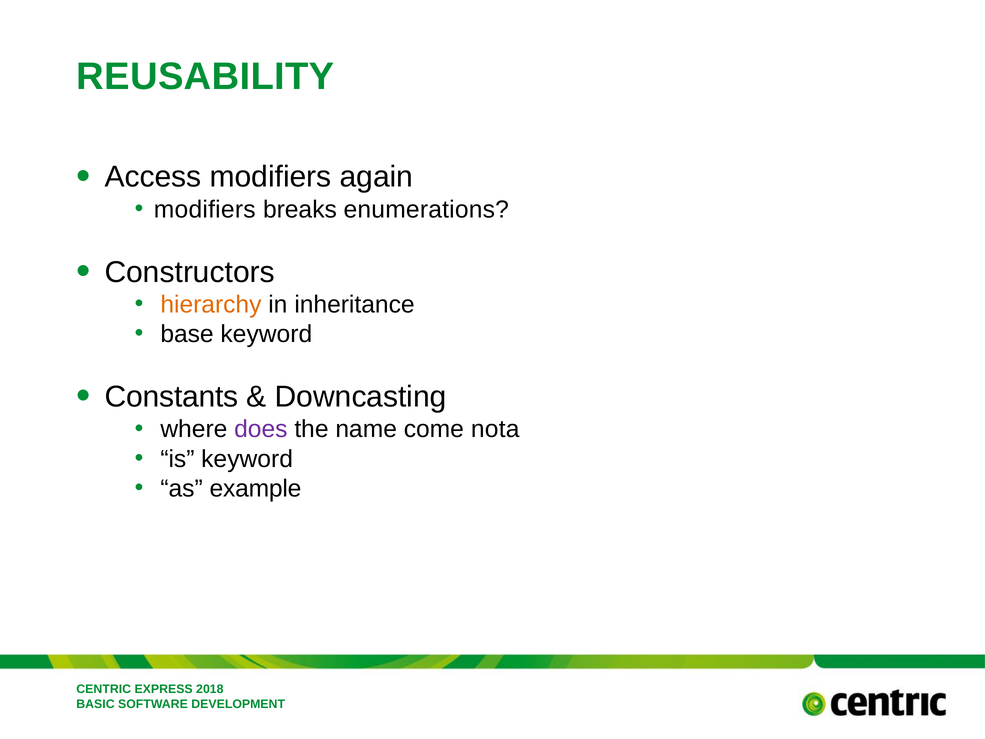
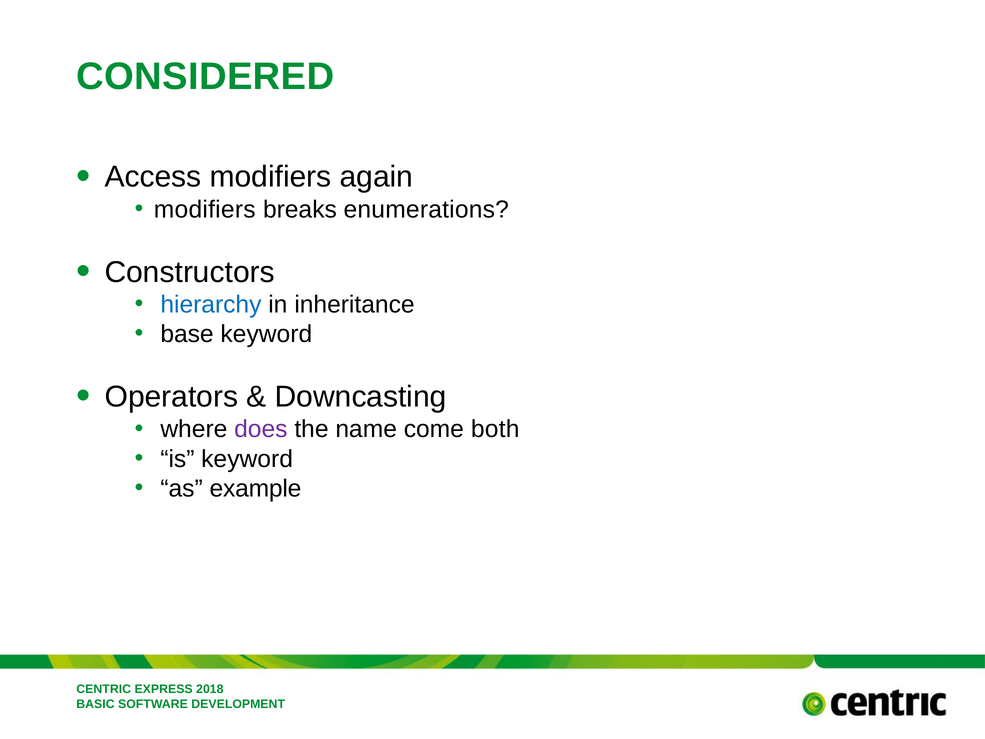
REUSABILITY: REUSABILITY -> CONSIDERED
hierarchy colour: orange -> blue
Constants: Constants -> Operators
nota: nota -> both
